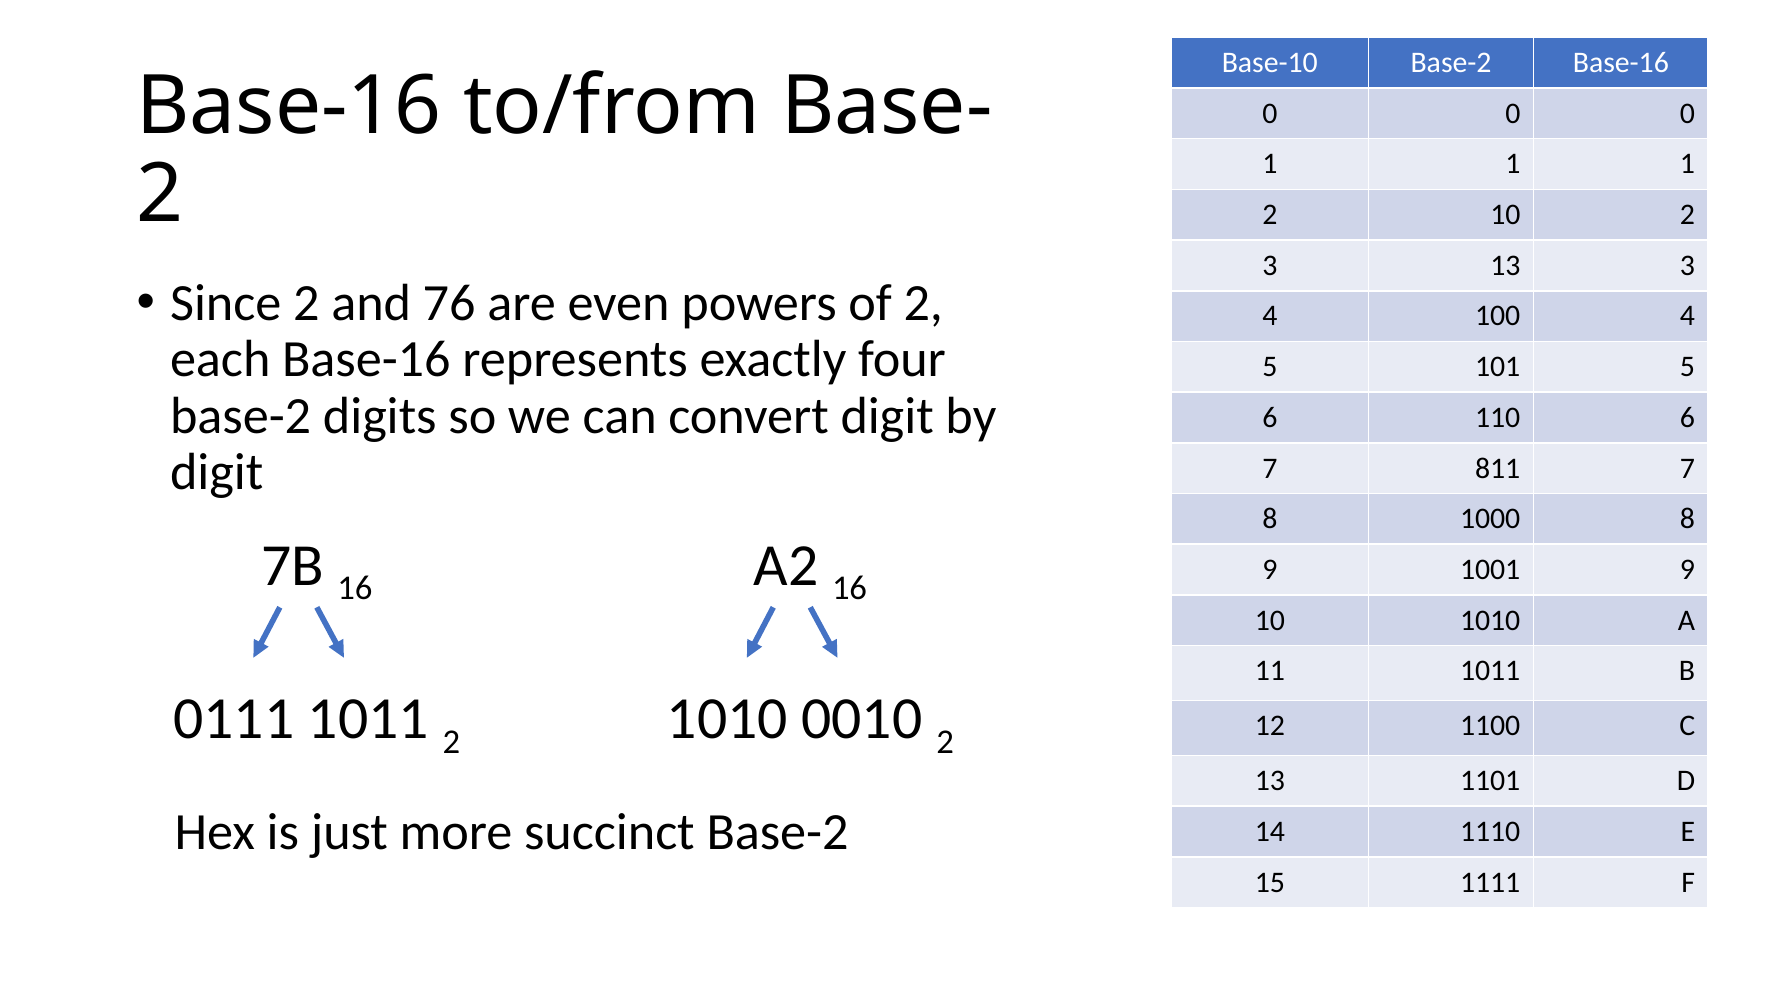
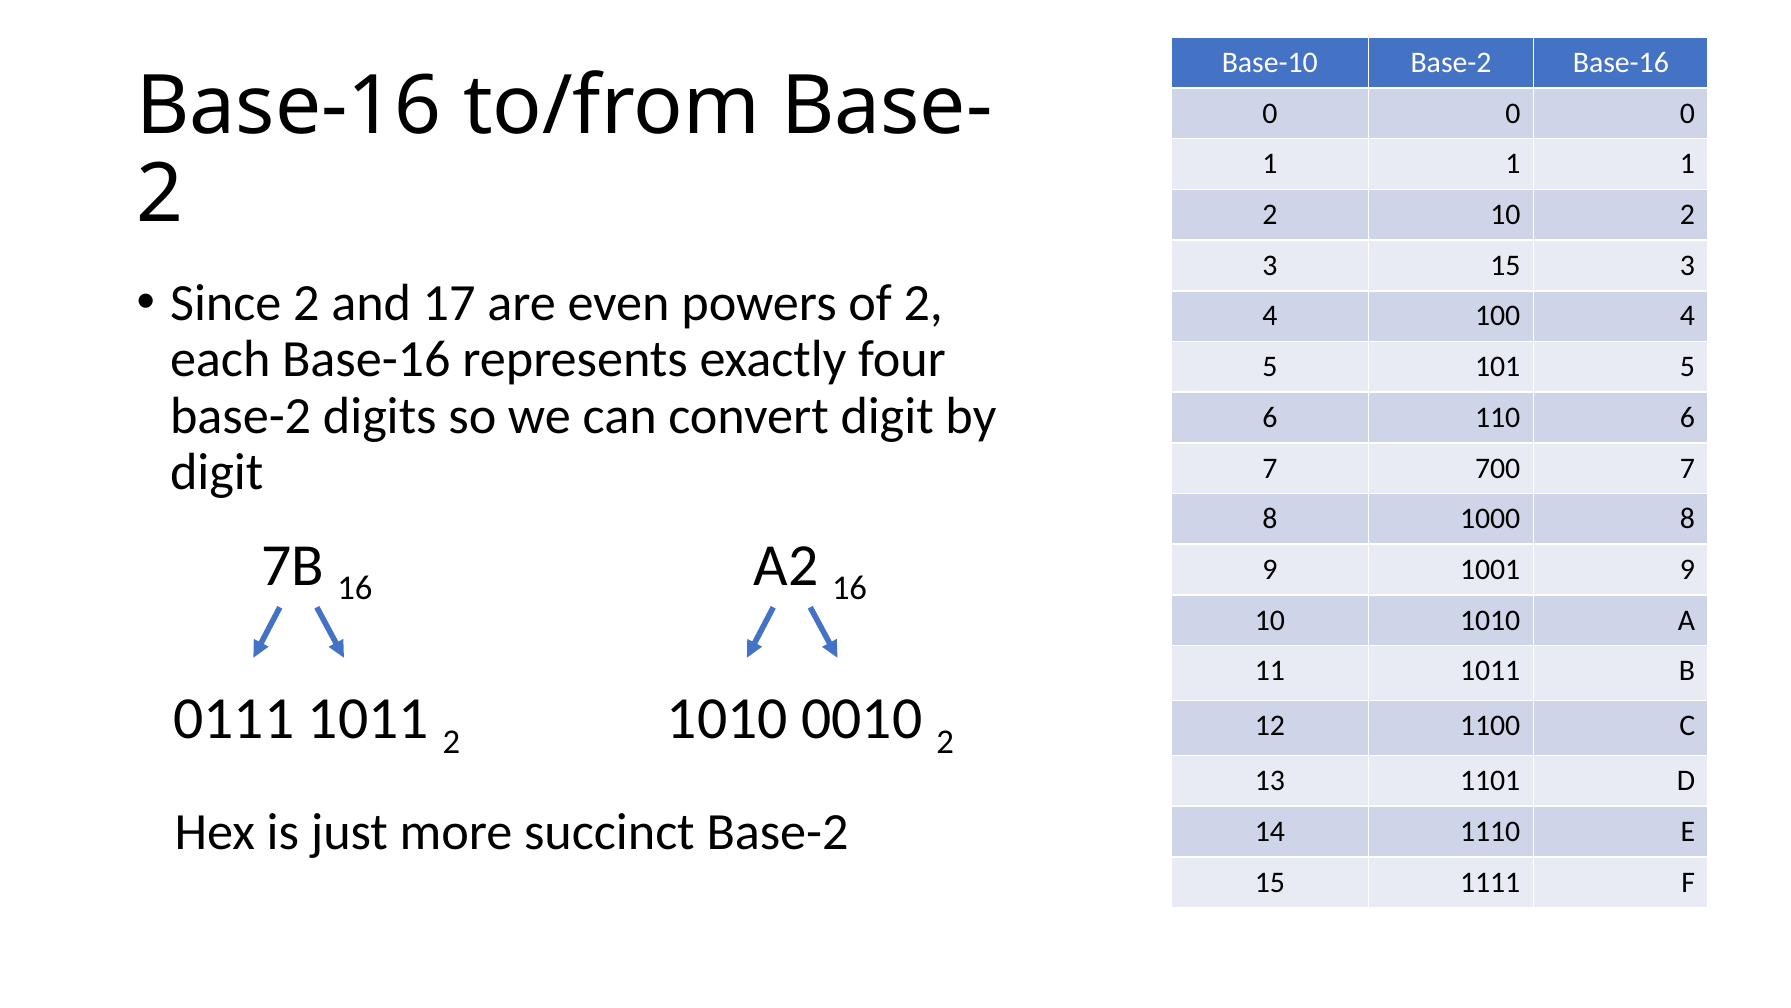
3 13: 13 -> 15
76: 76 -> 17
811: 811 -> 700
